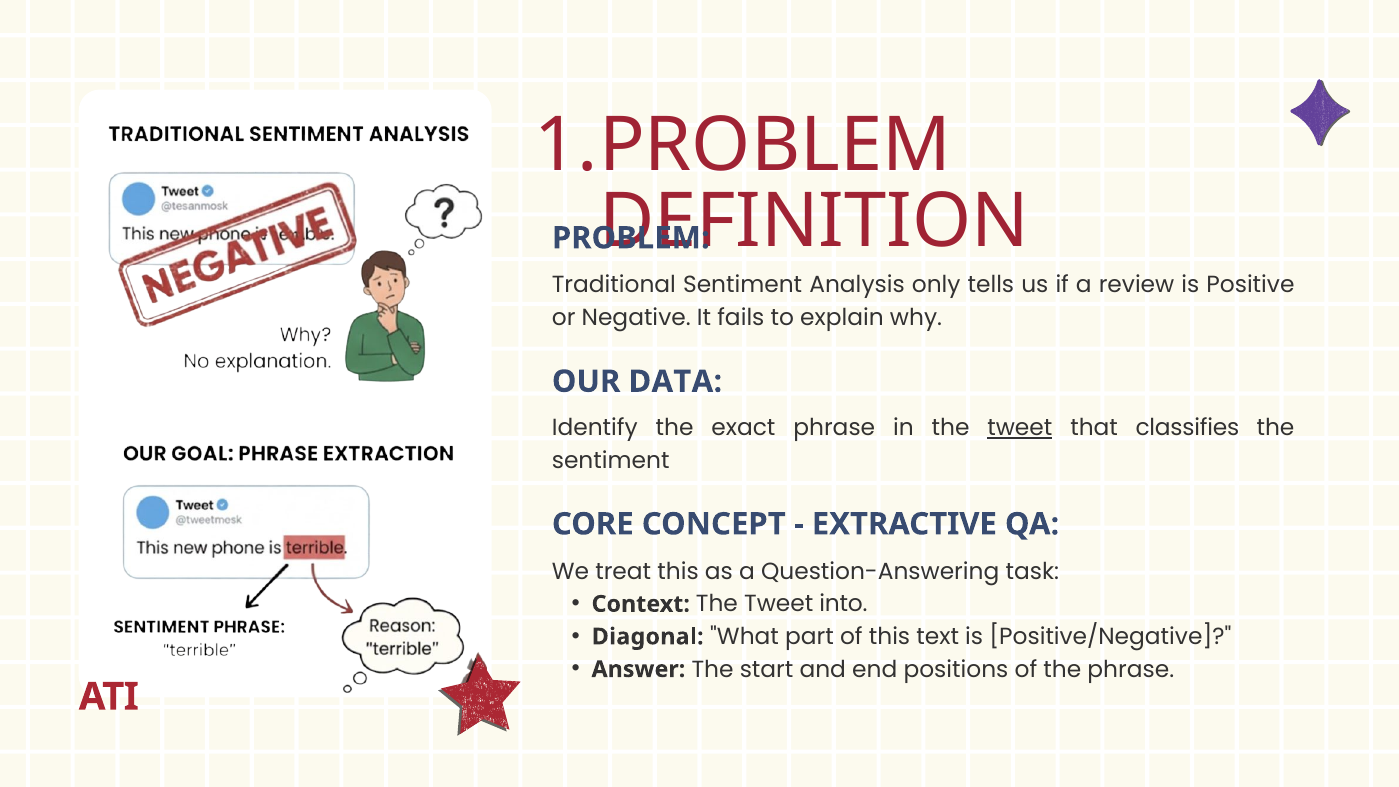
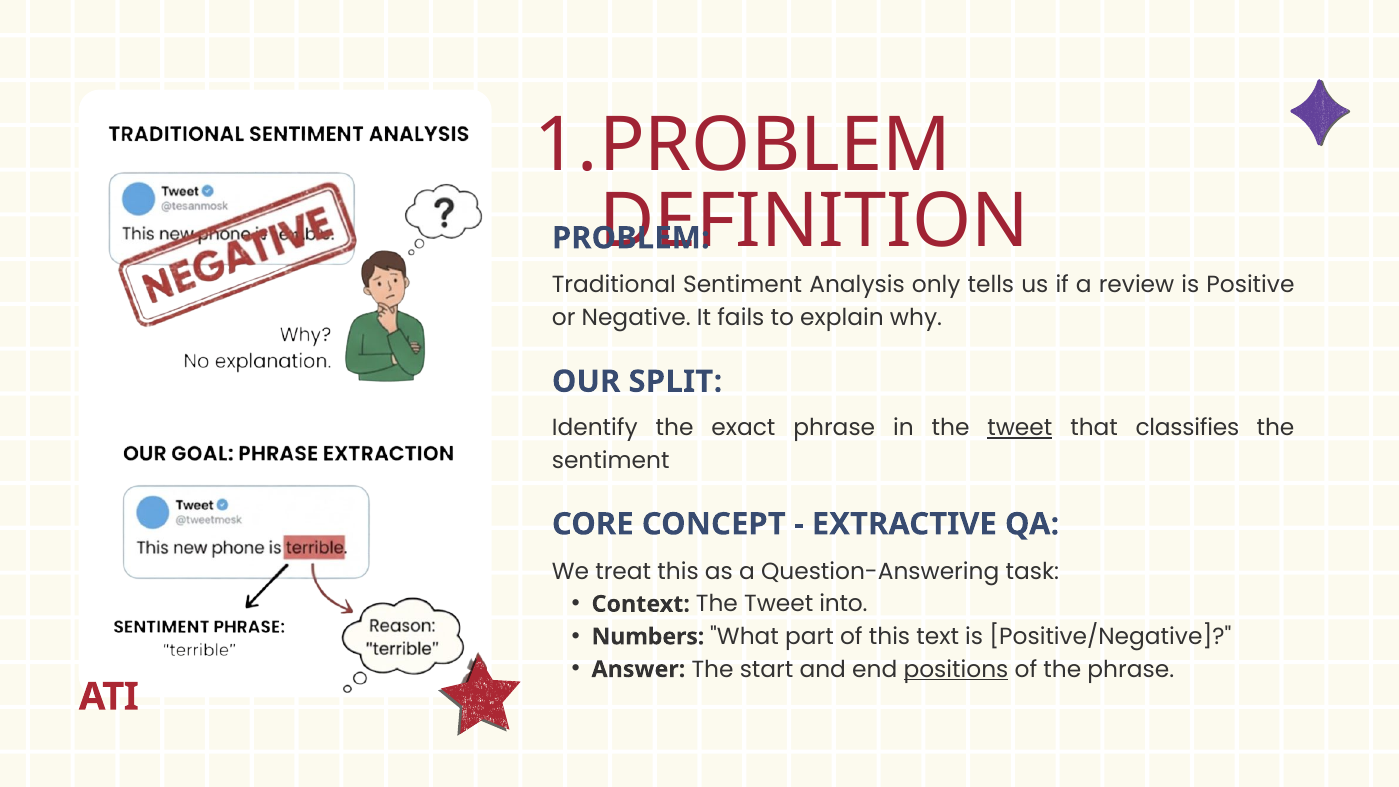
DATA: DATA -> SPLIT
Diagonal: Diagonal -> Numbers
positions underline: none -> present
